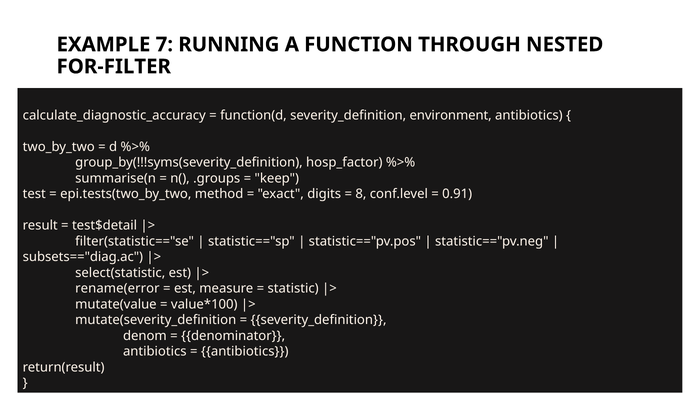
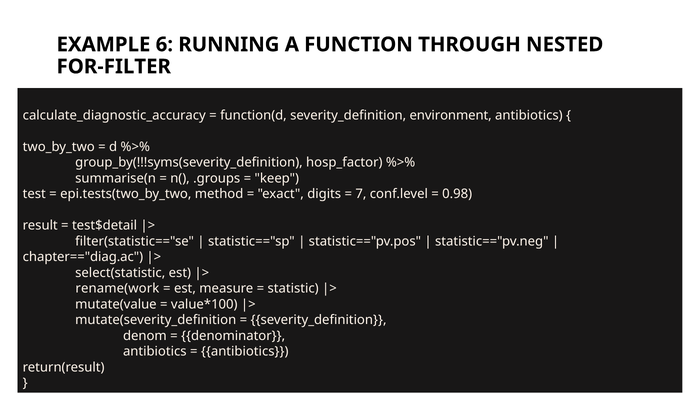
7: 7 -> 6
8: 8 -> 7
0.91: 0.91 -> 0.98
subsets=="diag.ac: subsets=="diag.ac -> chapter=="diag.ac
rename(error: rename(error -> rename(work
